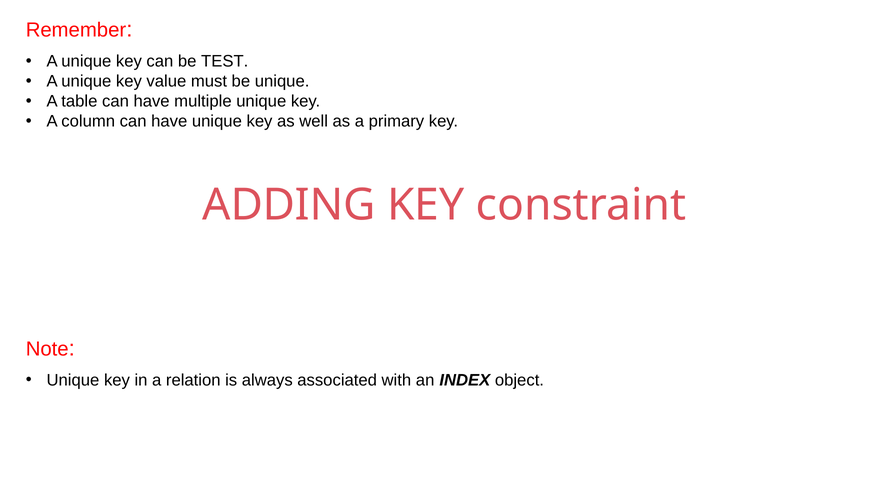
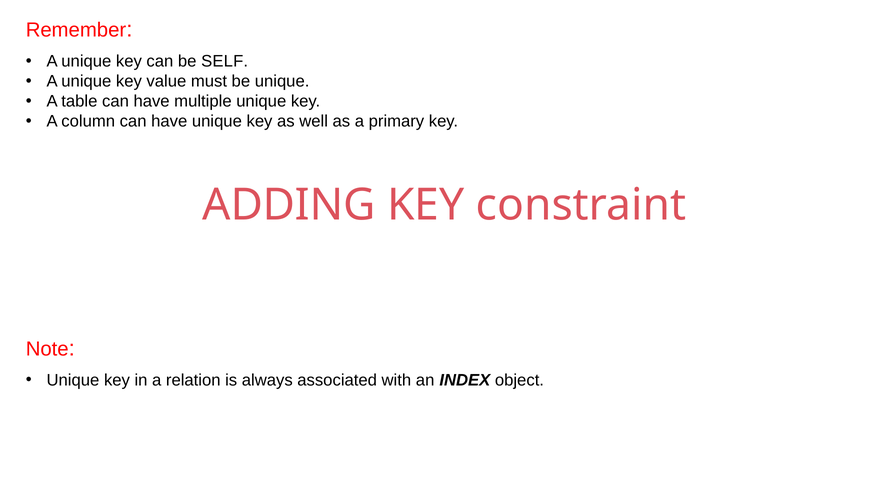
TEST: TEST -> SELF
